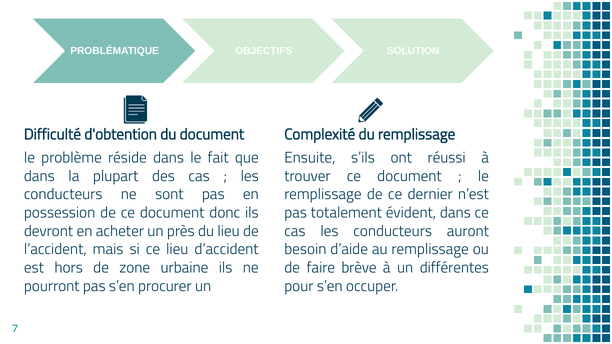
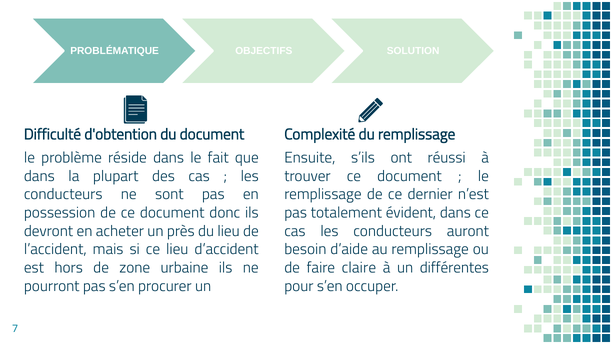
brève: brève -> claire
